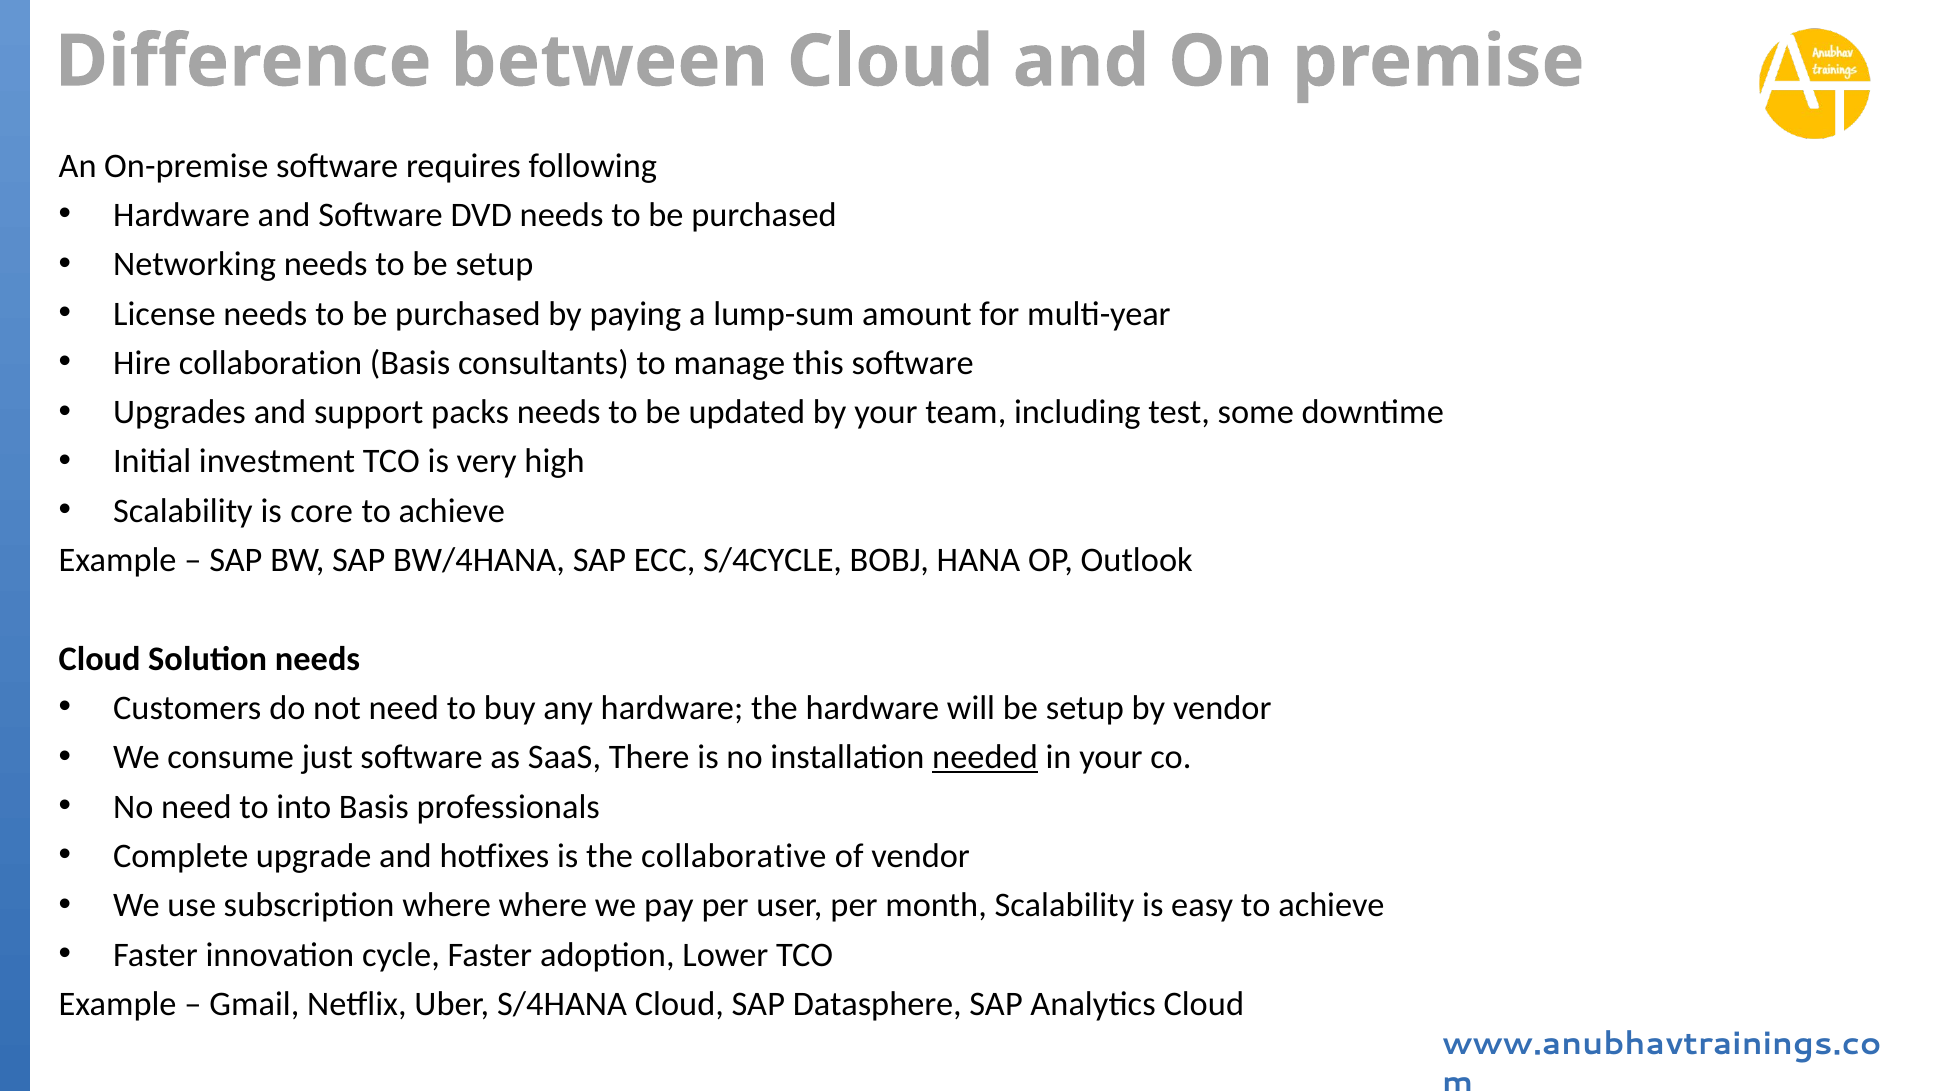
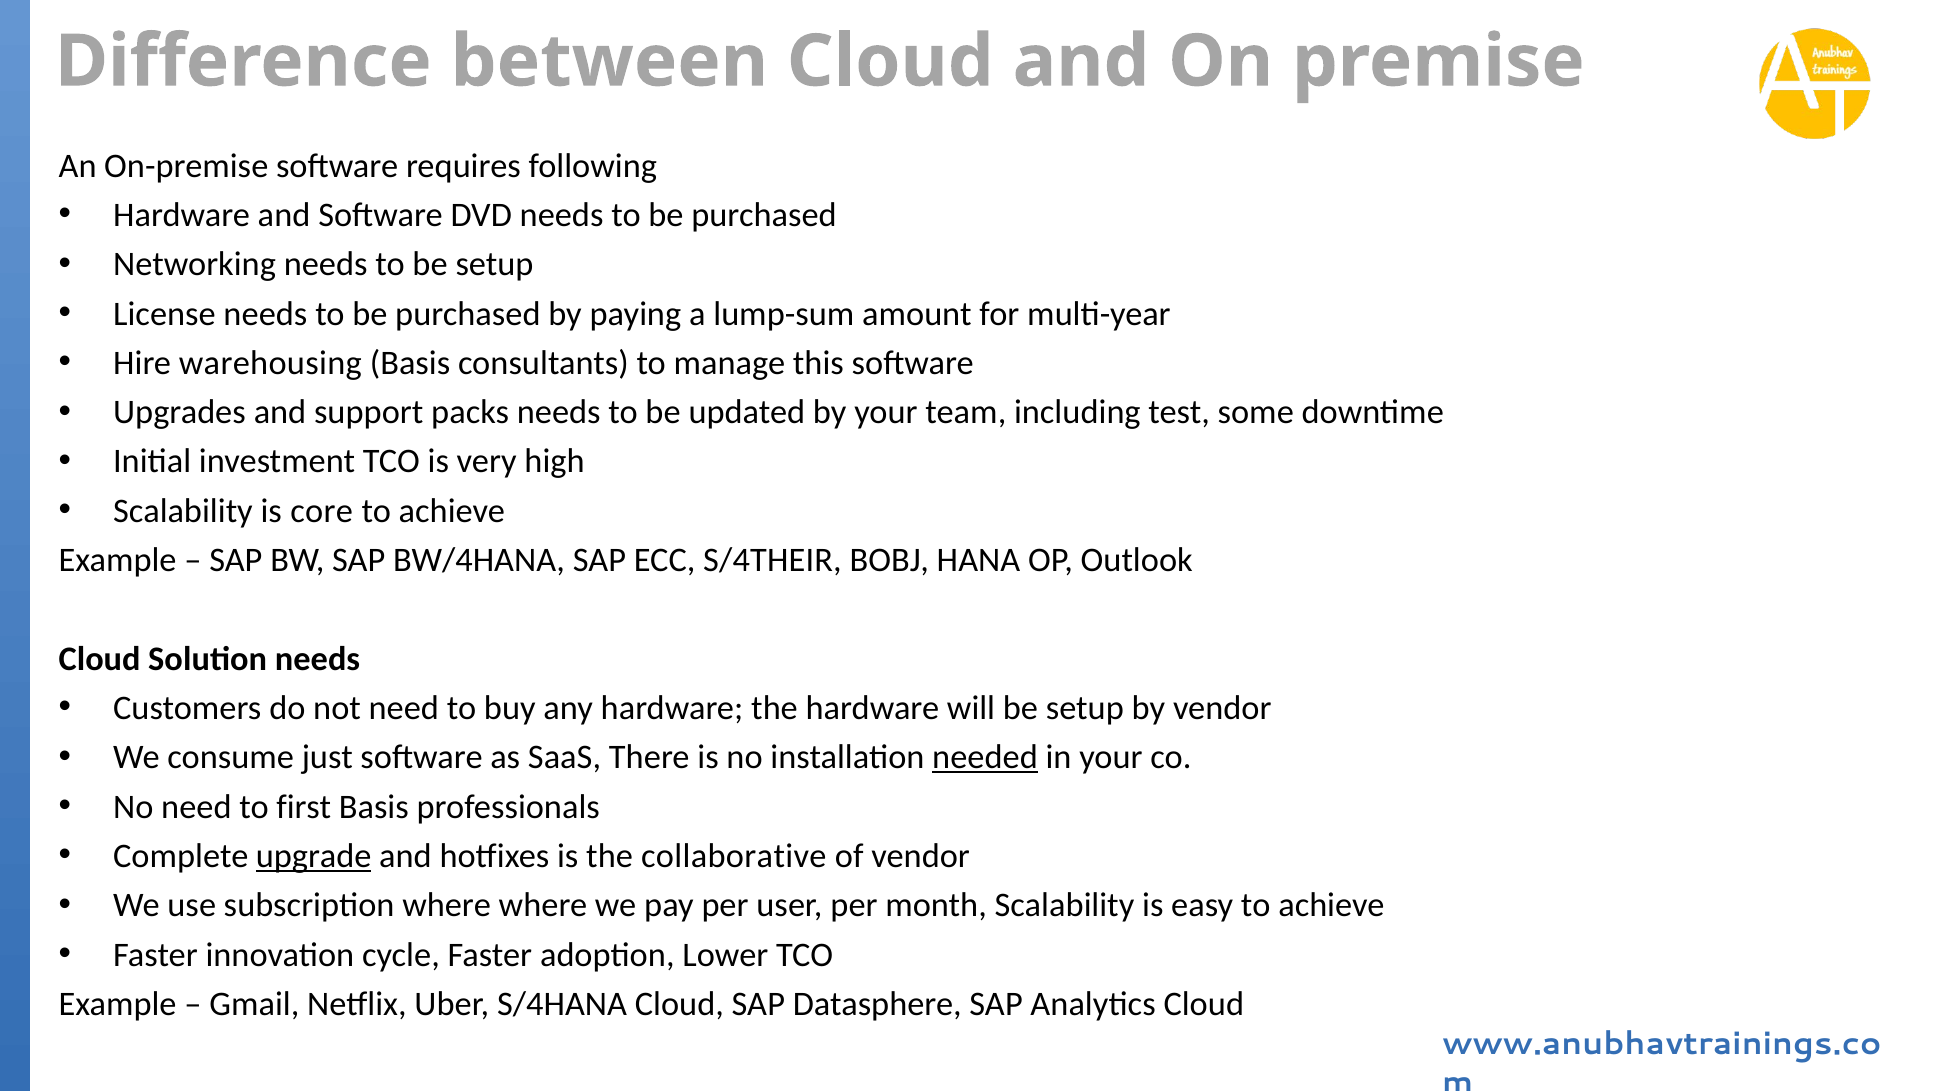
collaboration: collaboration -> warehousing
S/4CYCLE: S/4CYCLE -> S/4THEIR
into: into -> first
upgrade underline: none -> present
